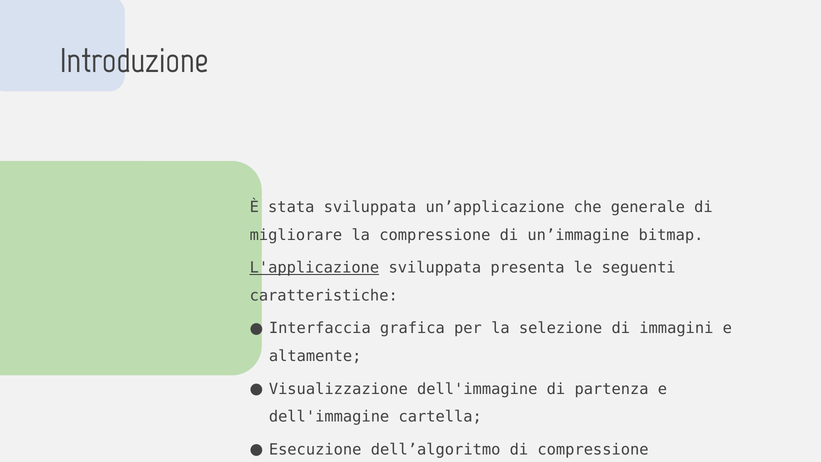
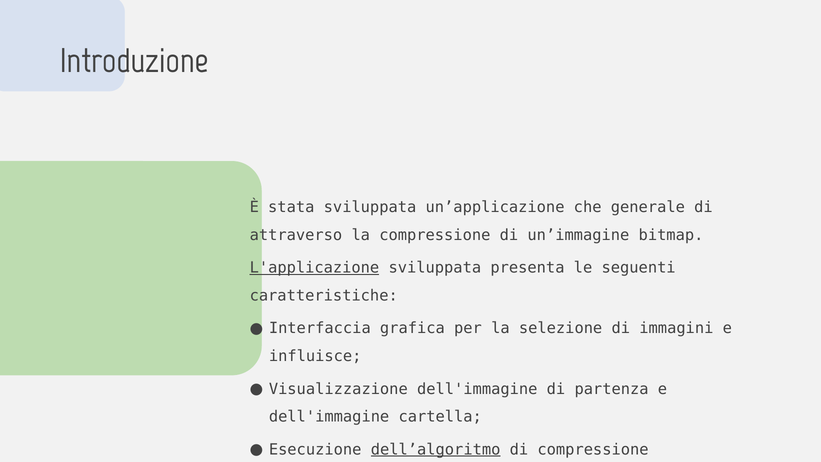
migliorare: migliorare -> attraverso
altamente: altamente -> influisce
dell’algoritmo underline: none -> present
